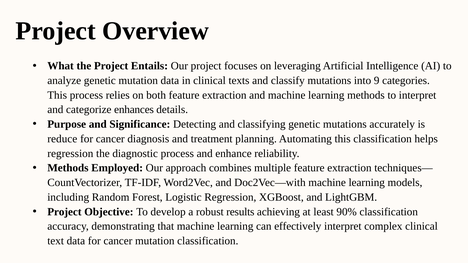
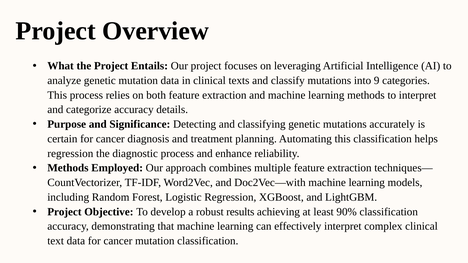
categorize enhances: enhances -> accuracy
reduce: reduce -> certain
